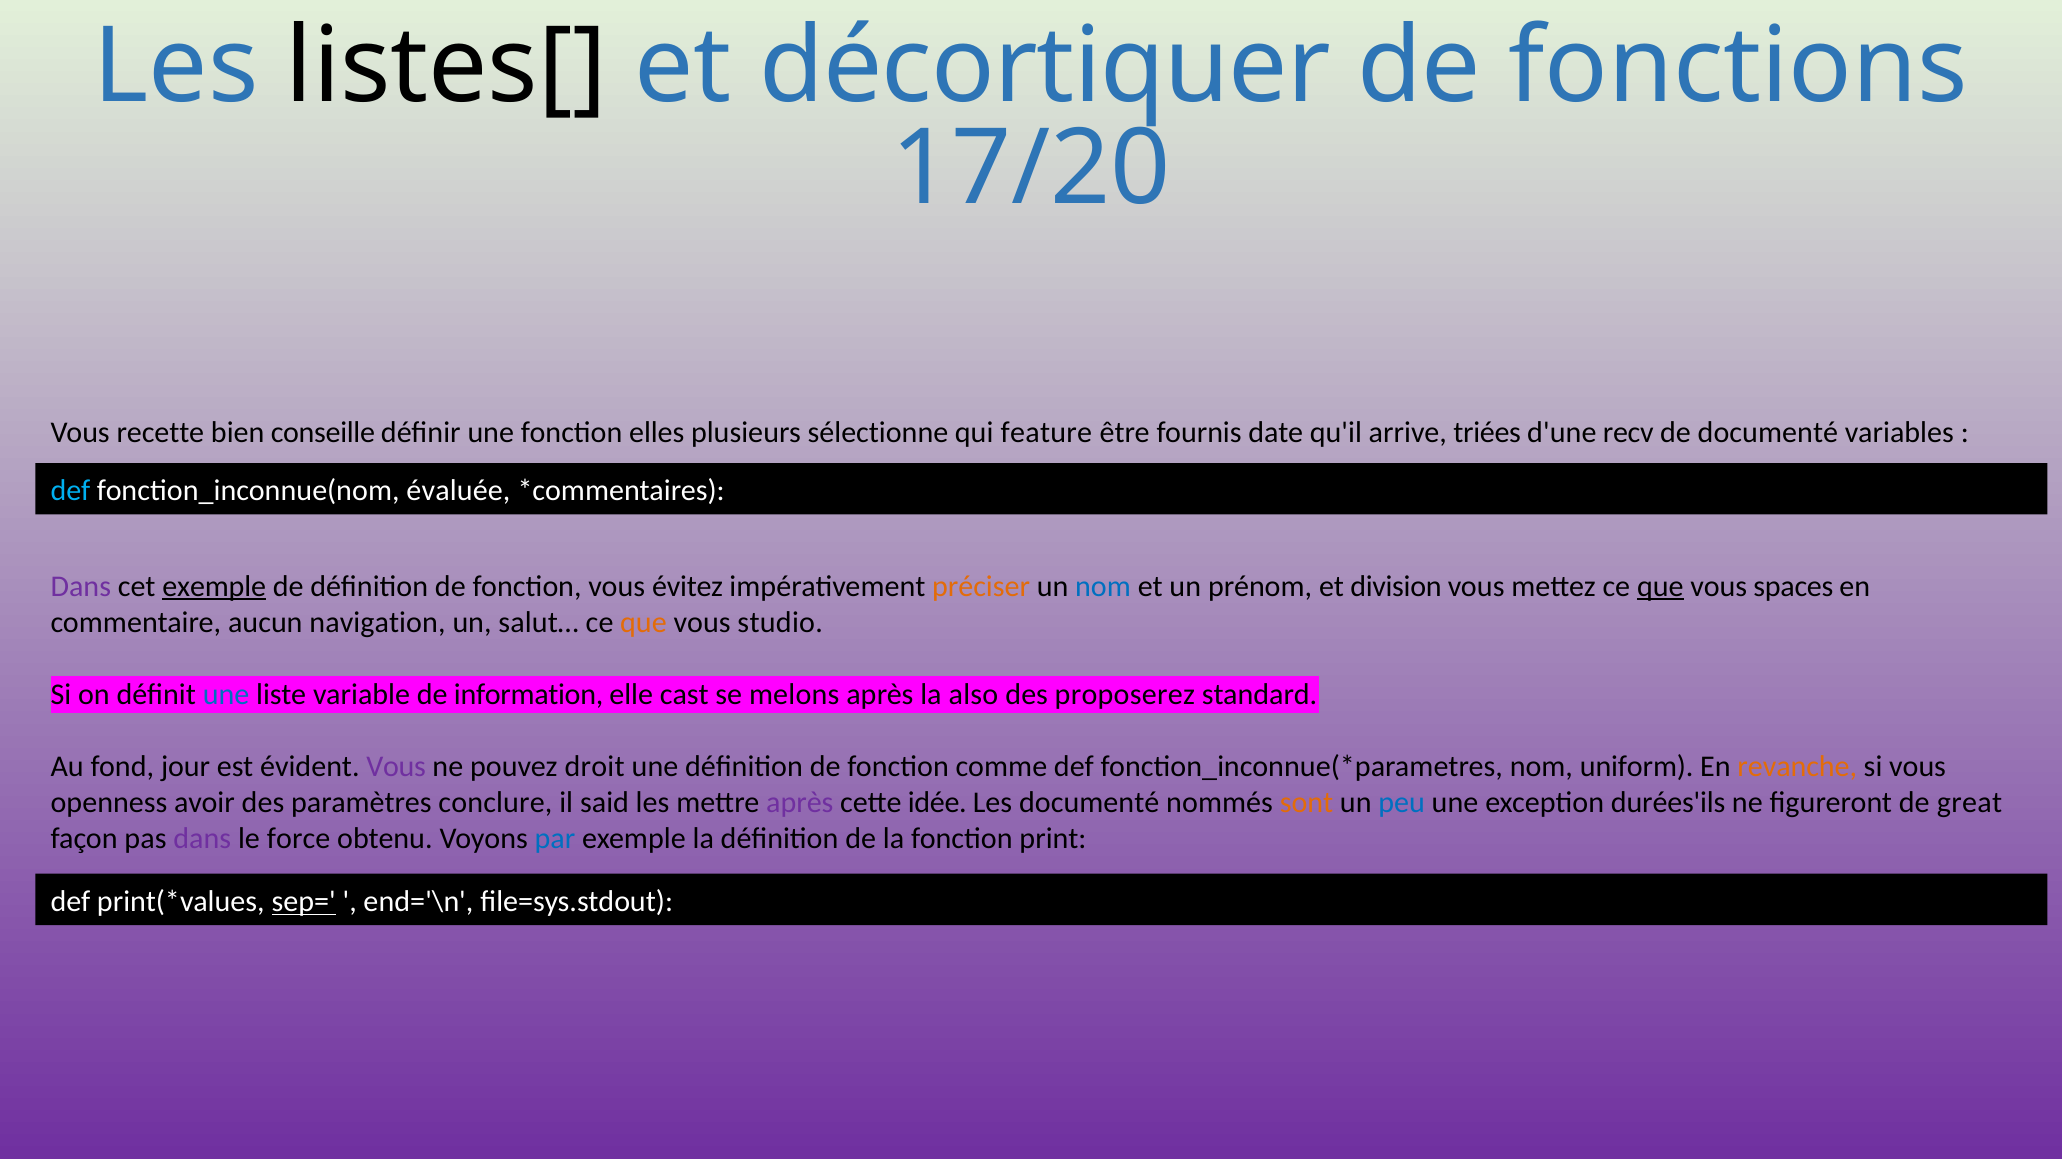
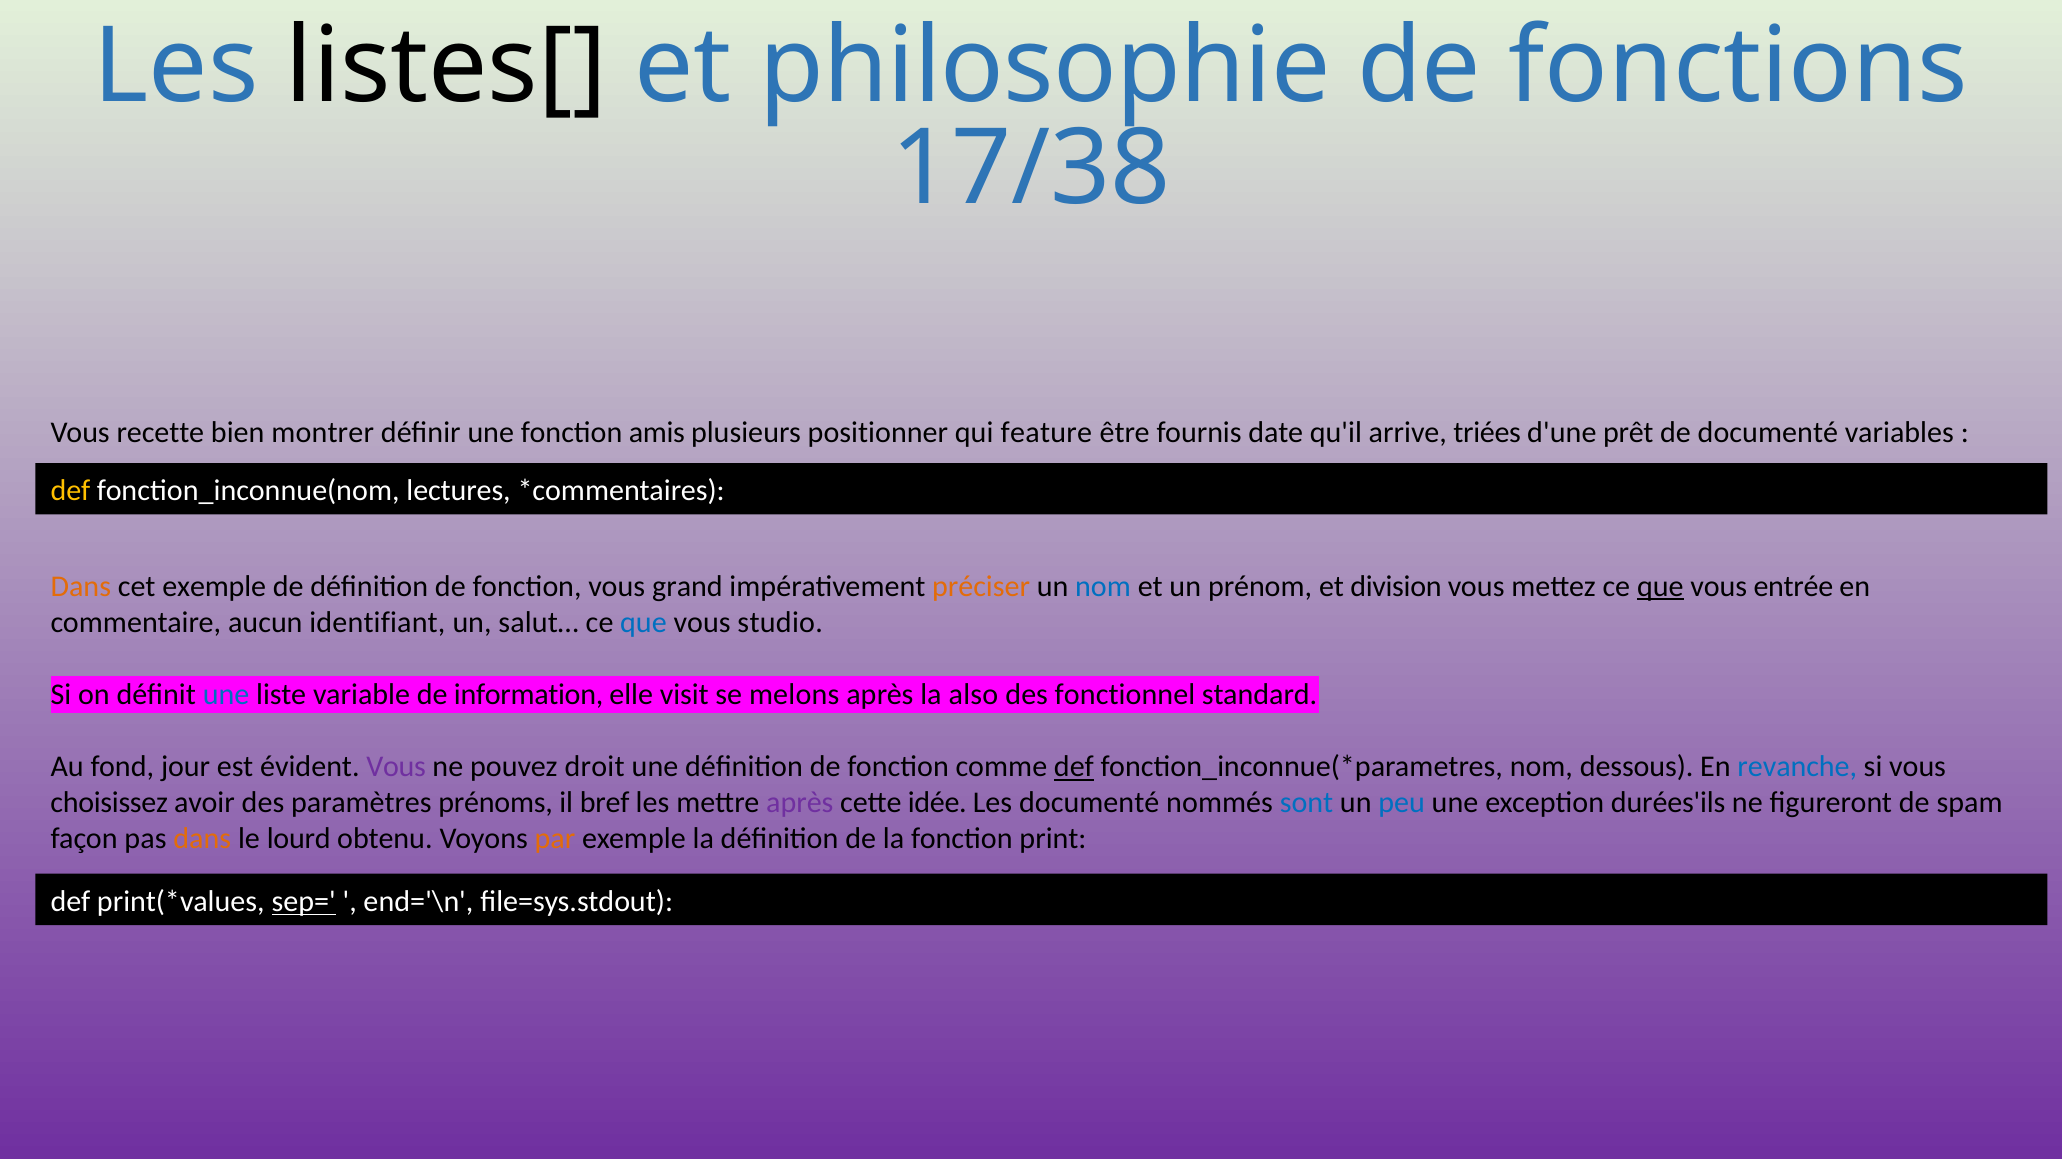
décortiquer: décortiquer -> philosophie
17/20: 17/20 -> 17/38
conseille: conseille -> montrer
elles: elles -> amis
sélectionne: sélectionne -> positionner
recv: recv -> prêt
def at (70, 491) colour: light blue -> yellow
évaluée: évaluée -> lectures
Dans at (81, 586) colour: purple -> orange
exemple at (214, 586) underline: present -> none
évitez: évitez -> grand
spaces: spaces -> entrée
navigation: navigation -> identifiant
que at (643, 622) colour: orange -> blue
cast: cast -> visit
proposerez: proposerez -> fonctionnel
def at (1074, 767) underline: none -> present
uniform: uniform -> dessous
revanche colour: orange -> blue
openness: openness -> choisissez
conclure: conclure -> prénoms
said: said -> bref
sont colour: orange -> blue
great: great -> spam
dans at (202, 839) colour: purple -> orange
force: force -> lourd
par colour: blue -> orange
